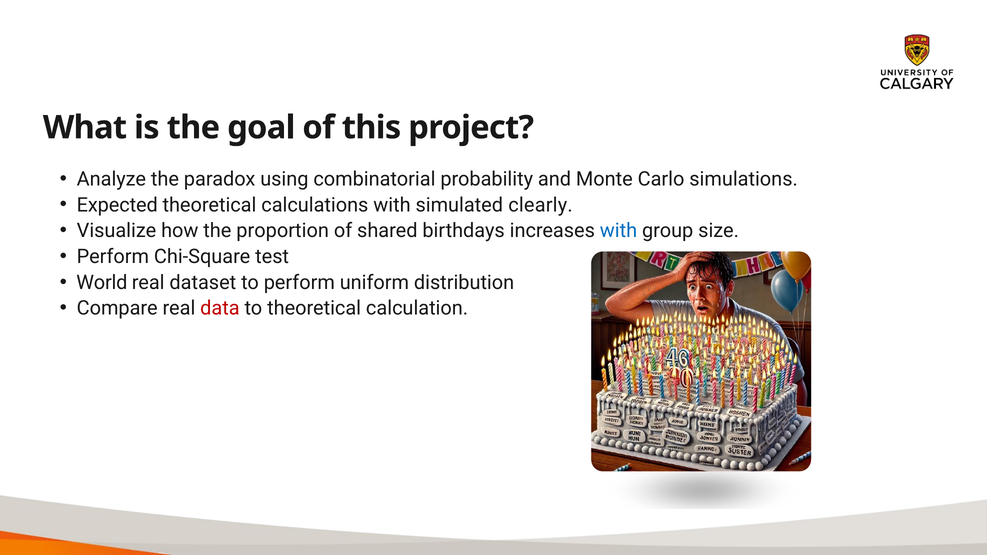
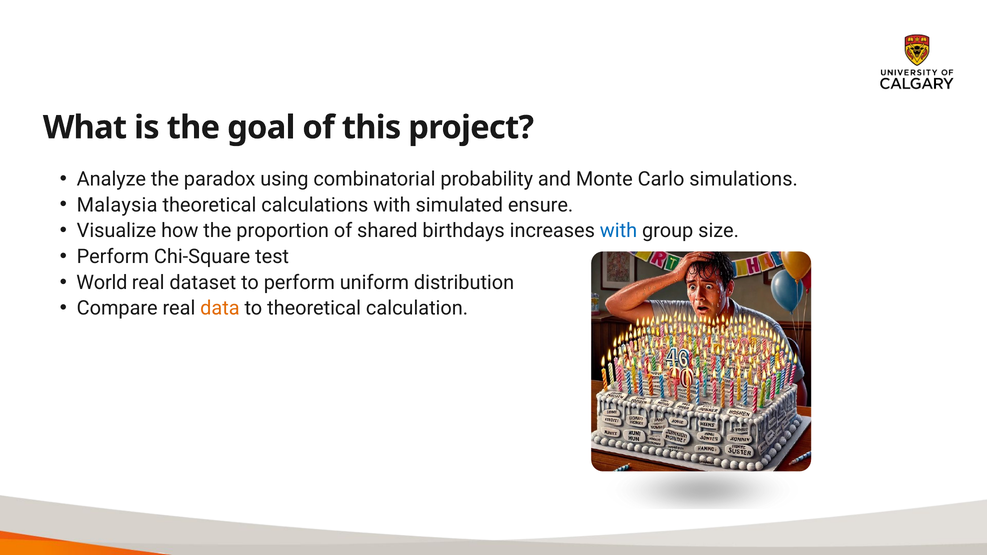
Expected: Expected -> Malaysia
clearly: clearly -> ensure
data colour: red -> orange
